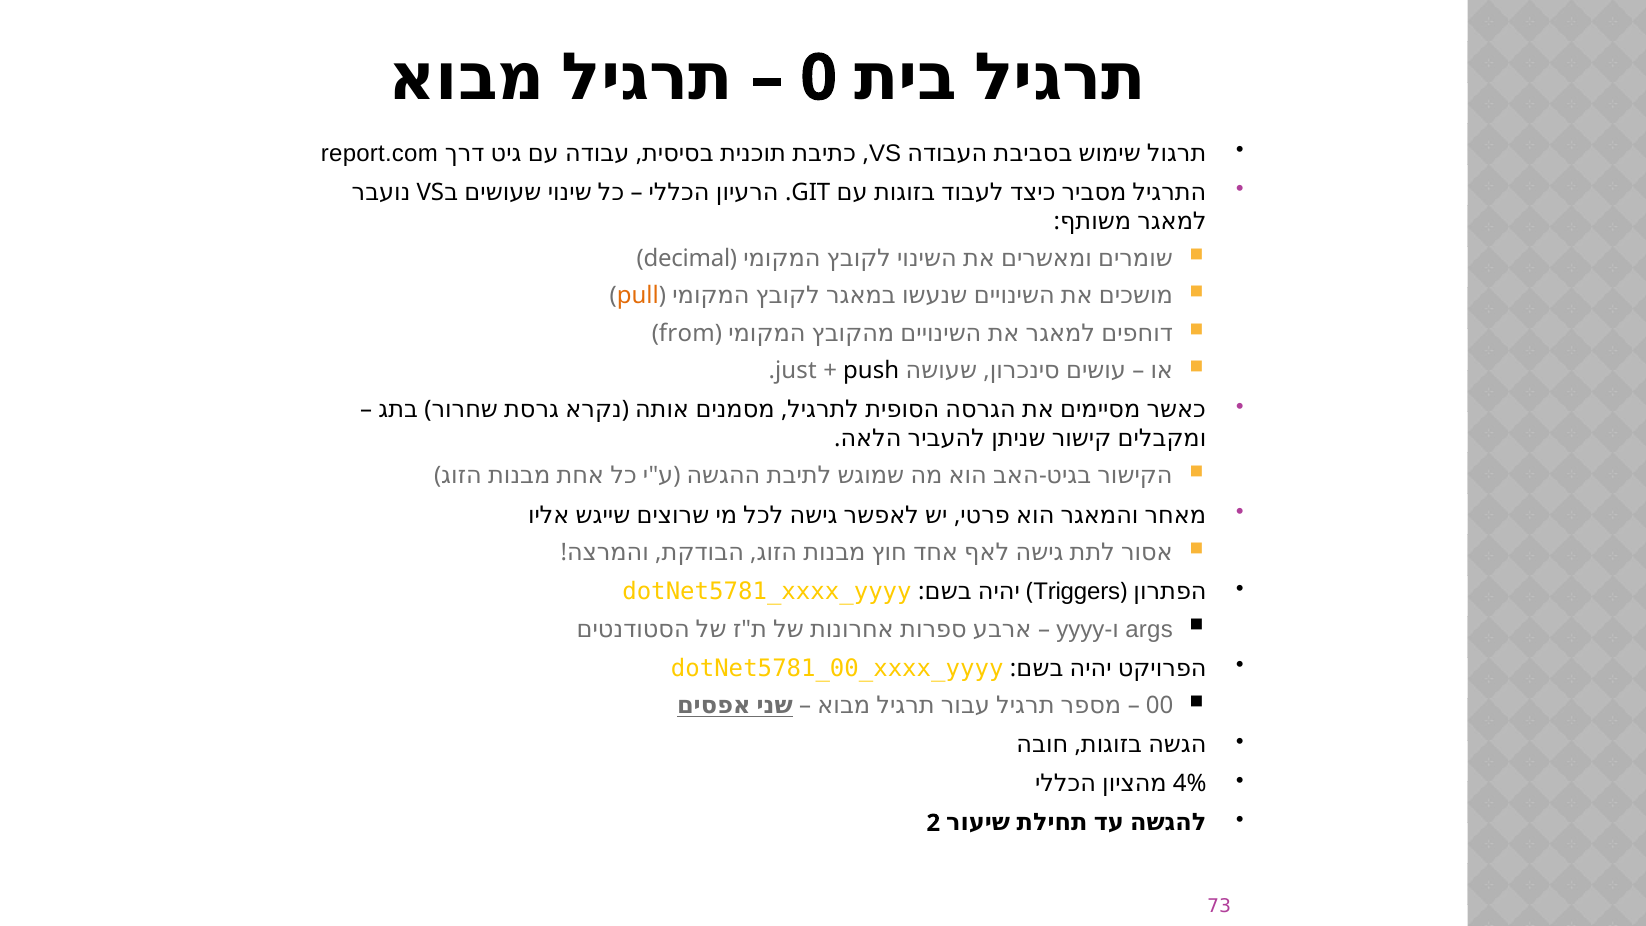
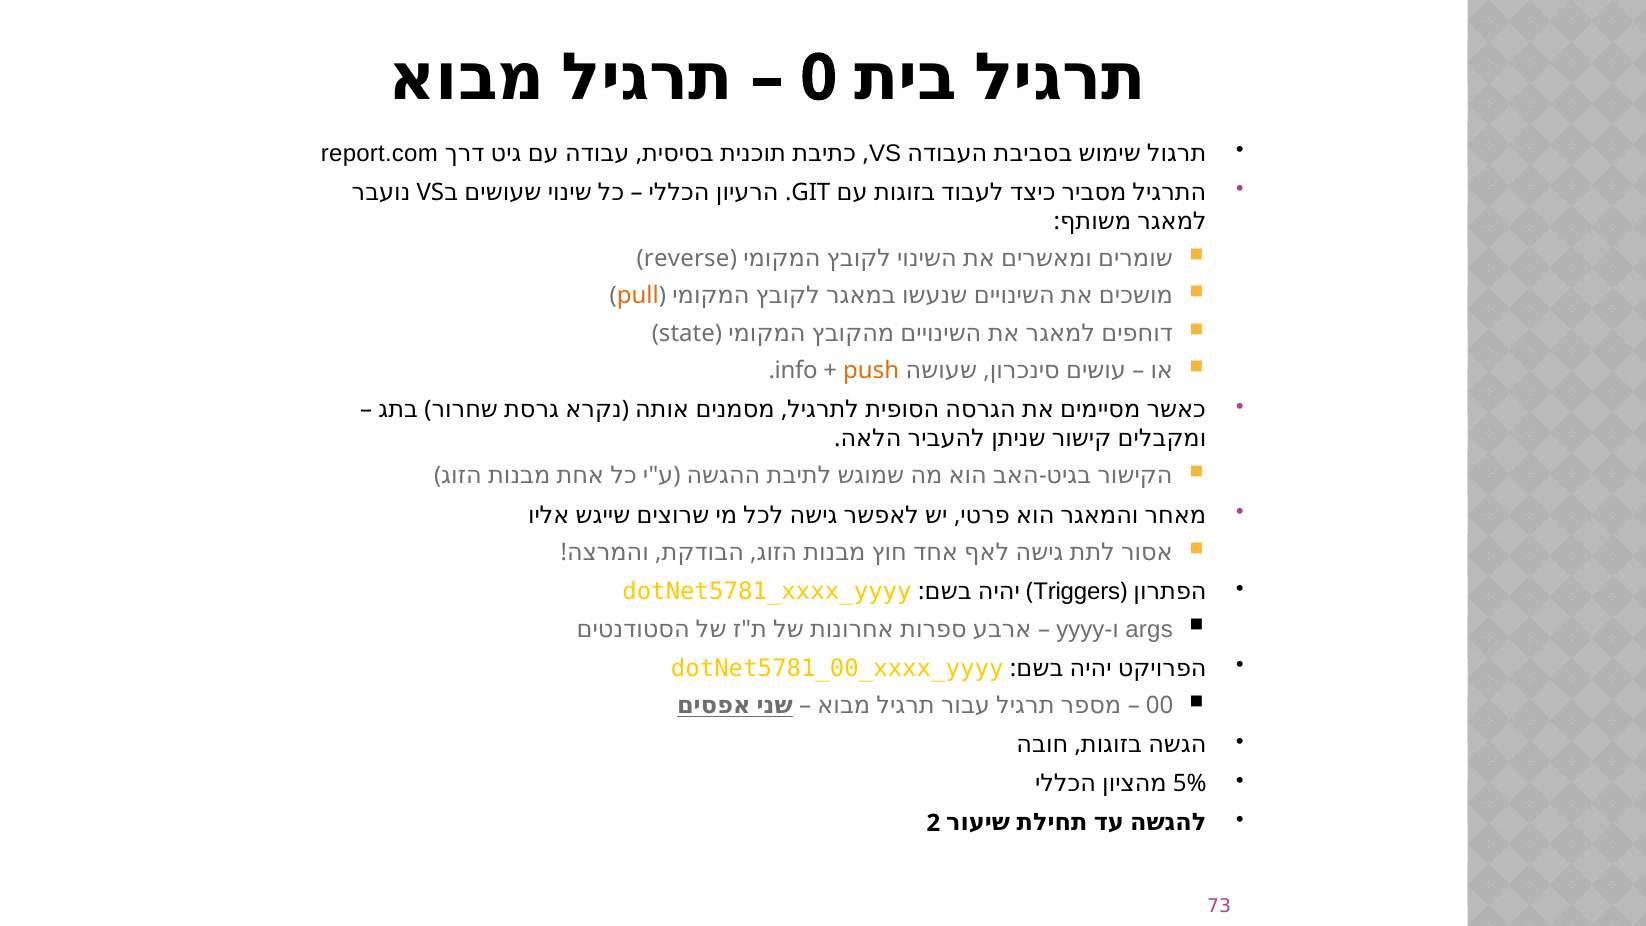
decimal: decimal -> reverse
from: from -> state
just: just -> info
push colour: black -> orange
4%: 4% -> 5%
